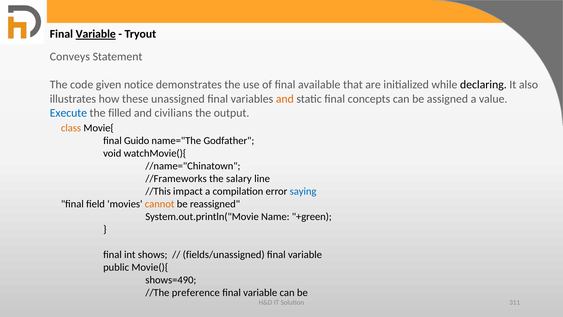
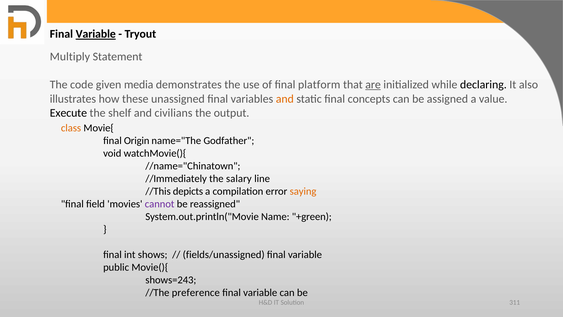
Conveys: Conveys -> Multiply
notice: notice -> media
available: available -> platform
are underline: none -> present
Execute colour: blue -> black
filled: filled -> shelf
Guido: Guido -> Origin
//Frameworks: //Frameworks -> //Immediately
impact: impact -> depicts
saying colour: blue -> orange
cannot colour: orange -> purple
shows=490: shows=490 -> shows=243
